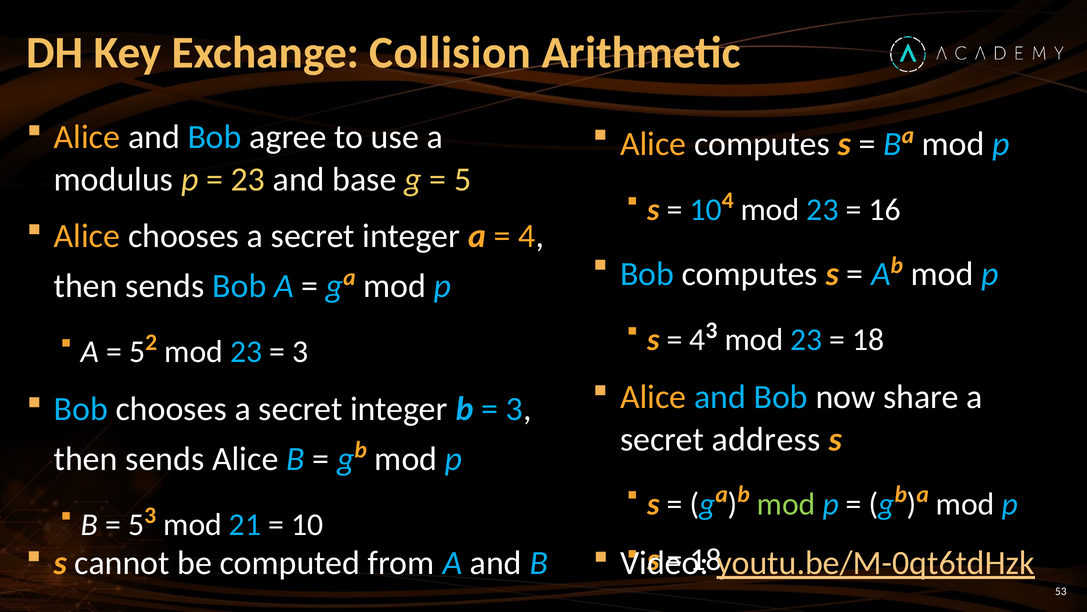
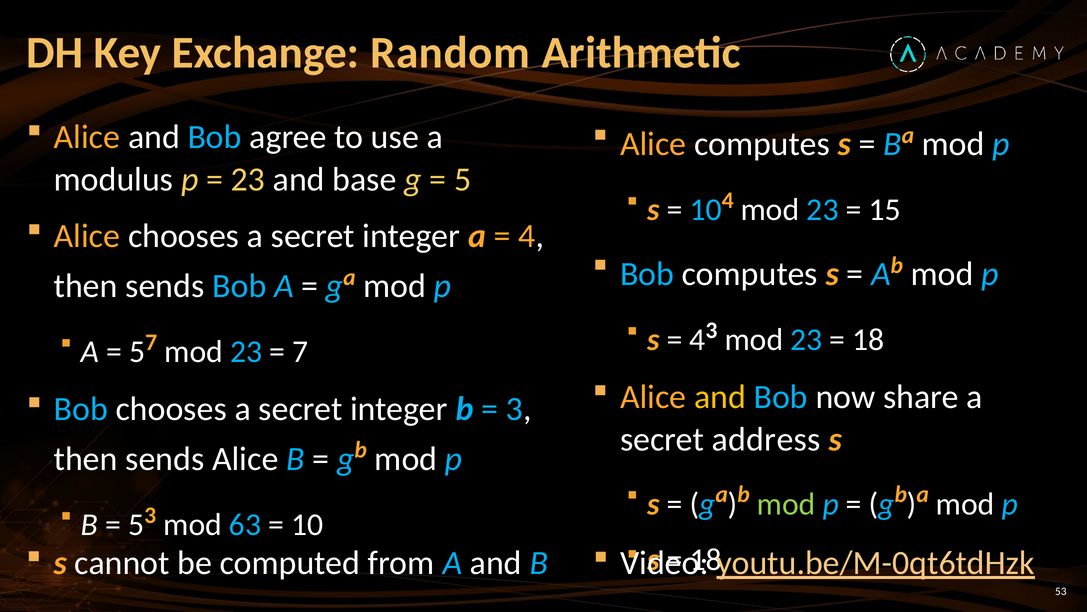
Collision: Collision -> Random
16: 16 -> 15
5 2: 2 -> 7
3 at (300, 352): 3 -> 7
and at (720, 397) colour: light blue -> yellow
21: 21 -> 63
